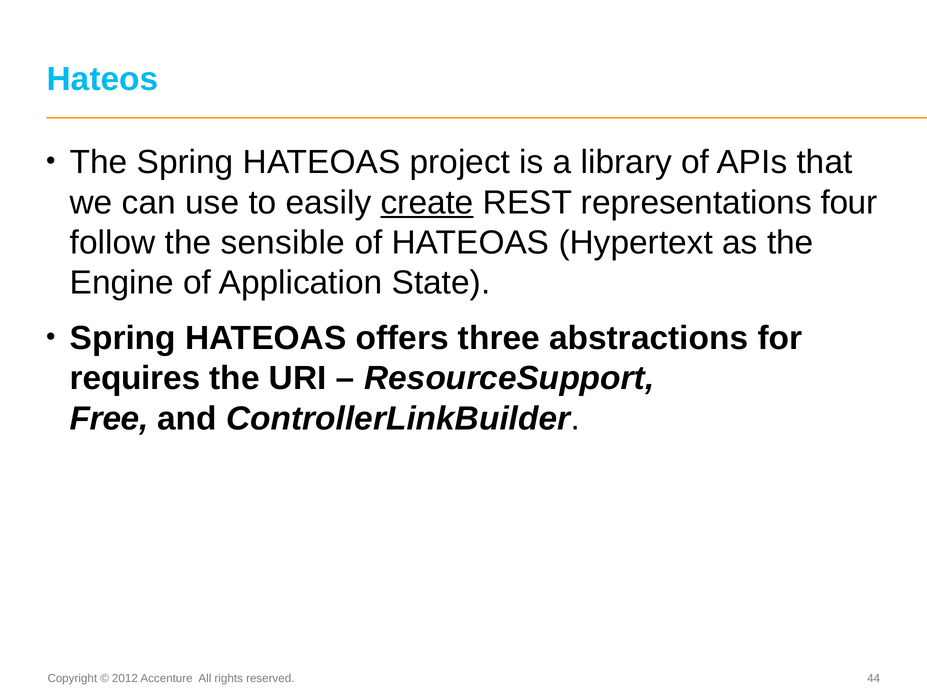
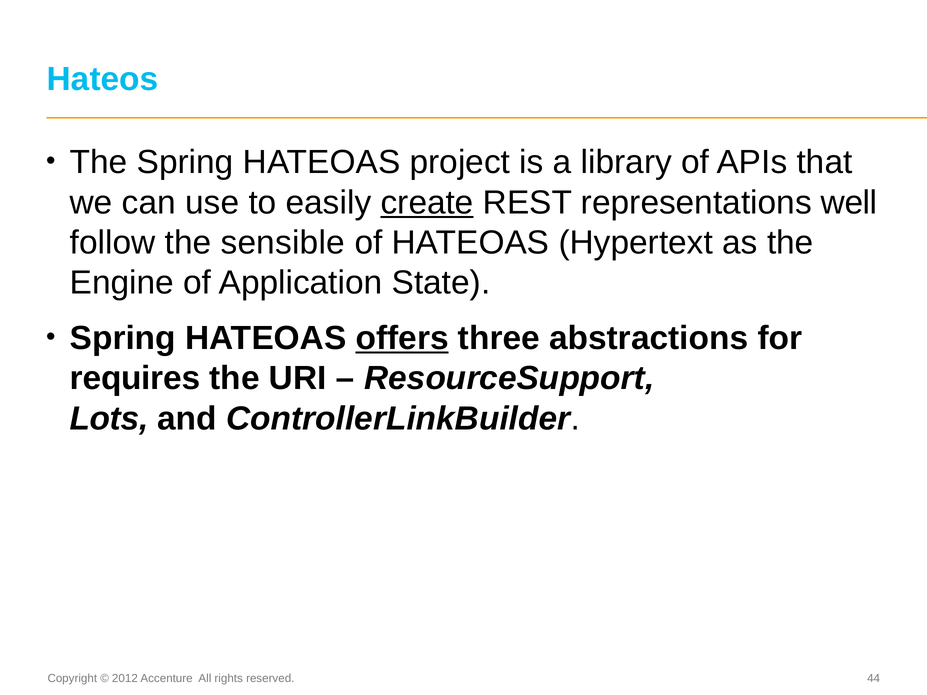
four: four -> well
offers underline: none -> present
Free: Free -> Lots
